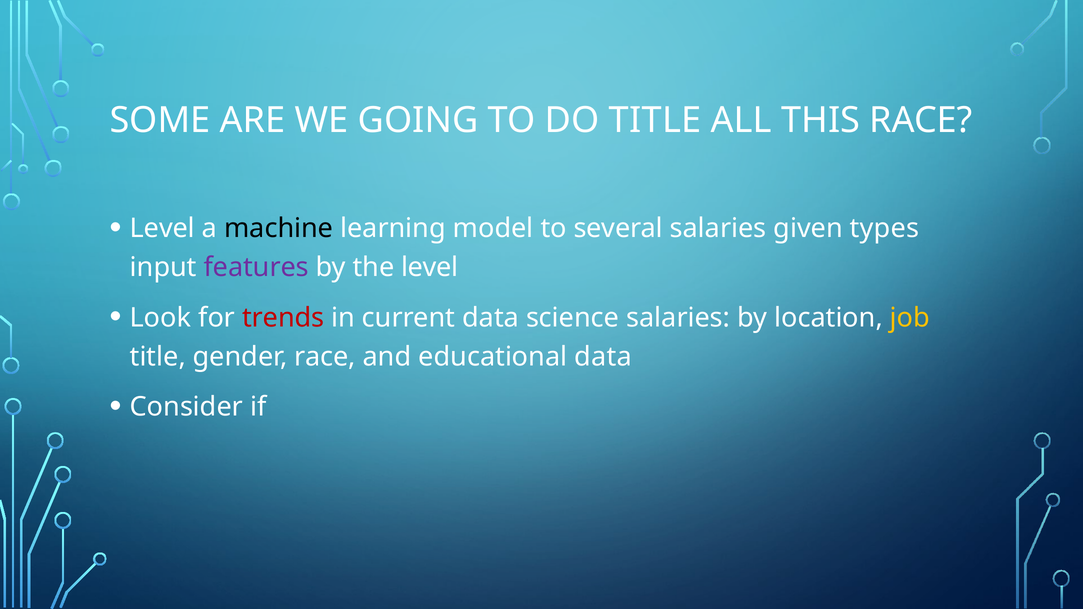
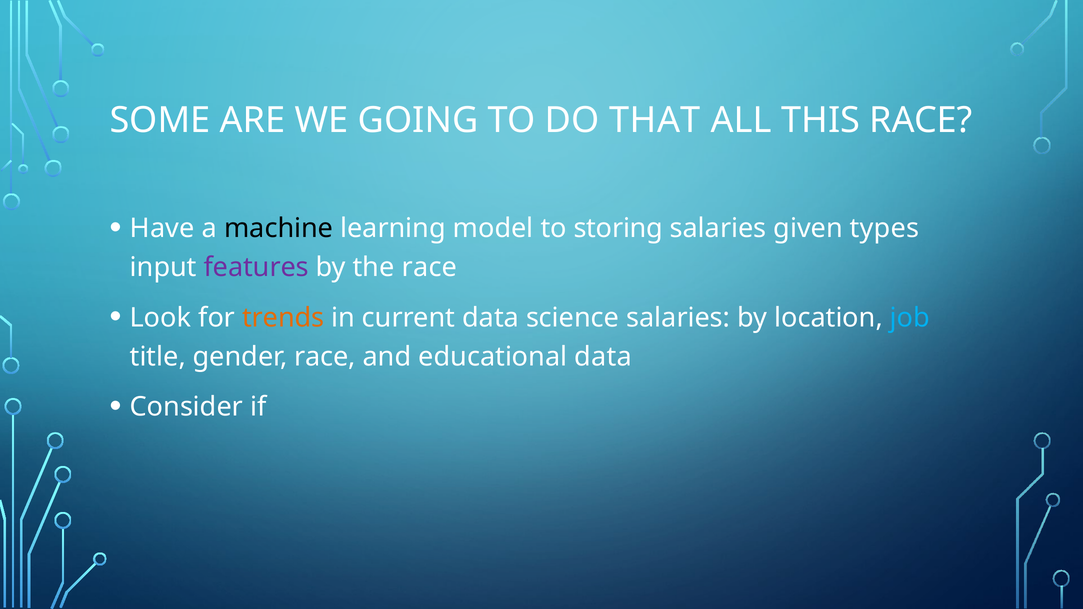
DO TITLE: TITLE -> THAT
Level at (162, 229): Level -> Have
several: several -> storing
the level: level -> race
trends colour: red -> orange
job colour: yellow -> light blue
